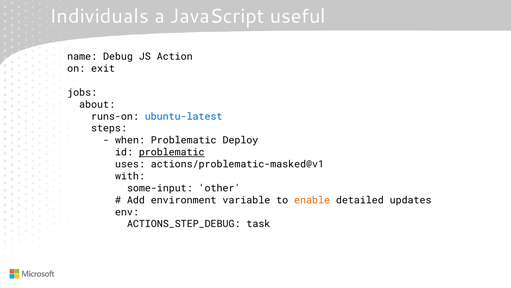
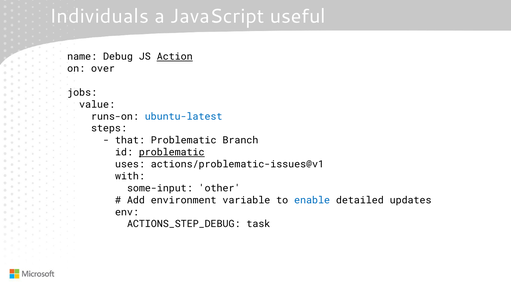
Action underline: none -> present
exit: exit -> over
about: about -> value
when: when -> that
Deploy: Deploy -> Branch
actions/problematic-masked@v1: actions/problematic-masked@v1 -> actions/problematic-issues@v1
enable colour: orange -> blue
